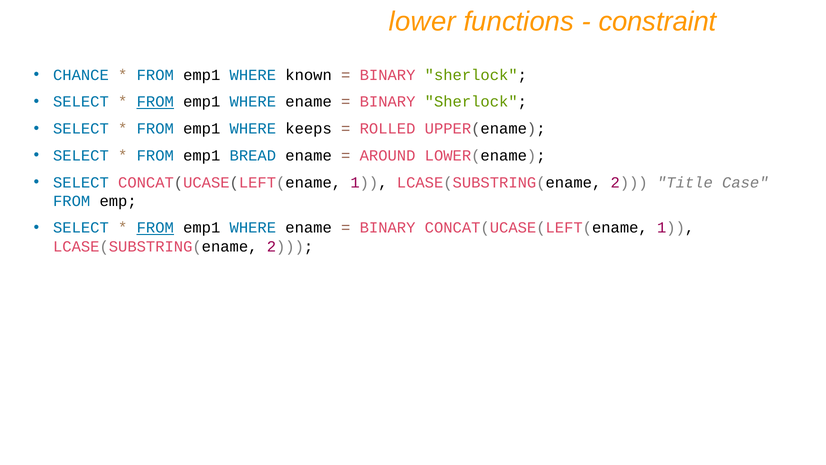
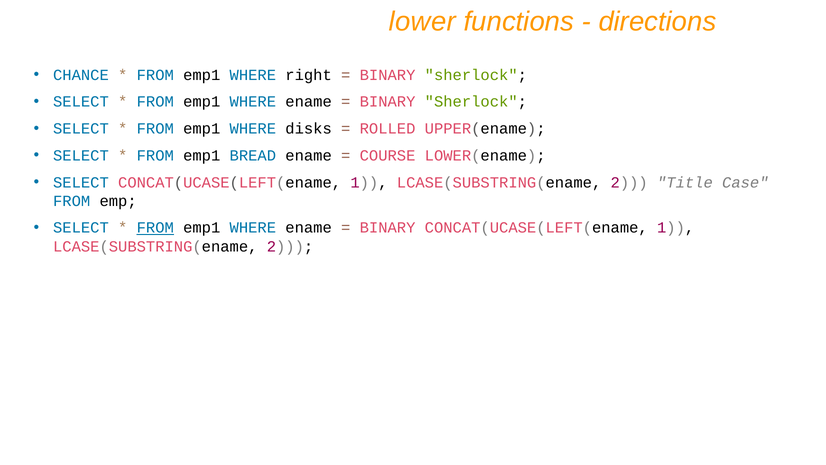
constraint: constraint -> directions
known: known -> right
FROM at (155, 102) underline: present -> none
keeps: keeps -> disks
AROUND: AROUND -> COURSE
